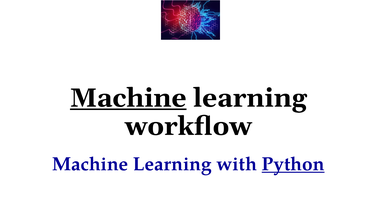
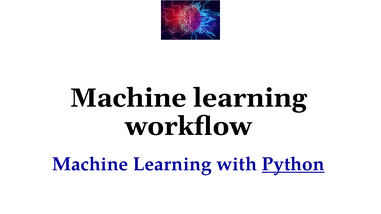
Machine at (128, 98) underline: present -> none
